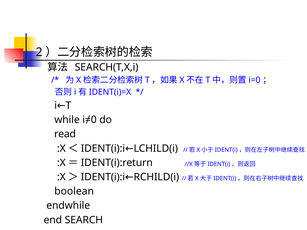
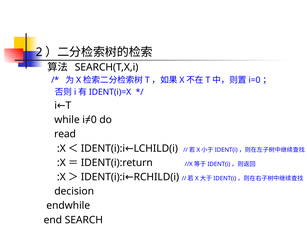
boolean: boolean -> decision
